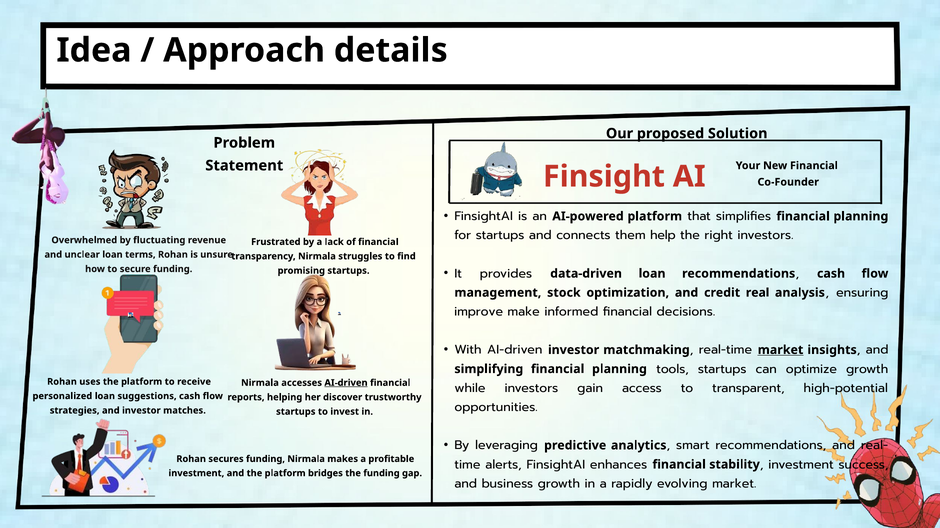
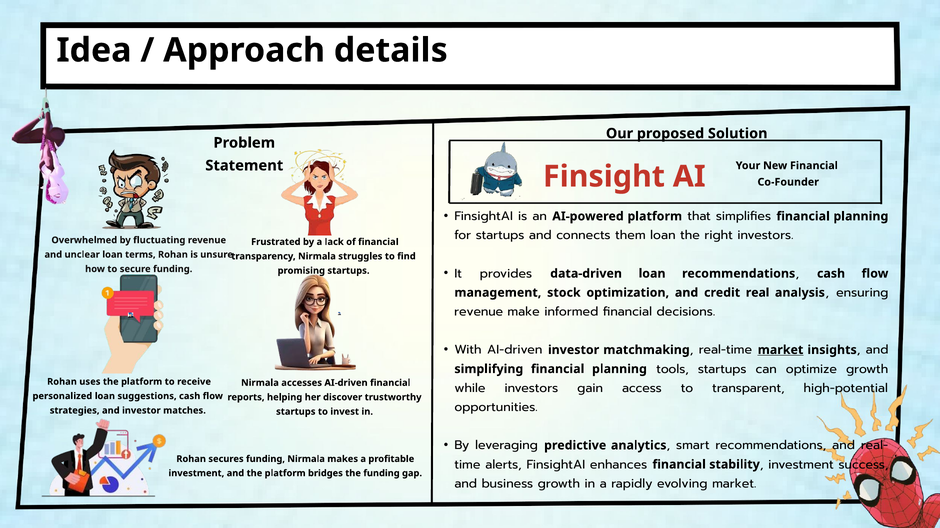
them help: help -> loan
improve at (479, 312): improve -> revenue
AI-driven at (346, 383) underline: present -> none
